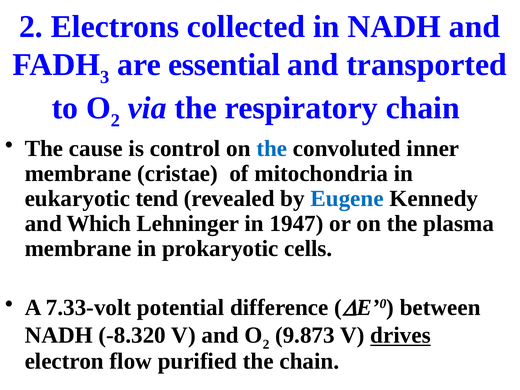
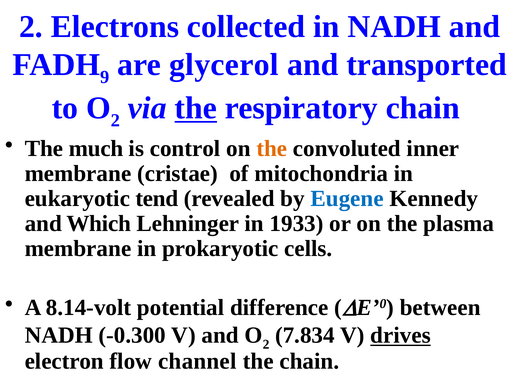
3: 3 -> 9
essential: essential -> glycerol
the at (196, 108) underline: none -> present
cause: cause -> much
the at (272, 149) colour: blue -> orange
1947: 1947 -> 1933
7.33-volt: 7.33-volt -> 8.14-volt
-8.320: -8.320 -> -0.300
9.873: 9.873 -> 7.834
purified: purified -> channel
